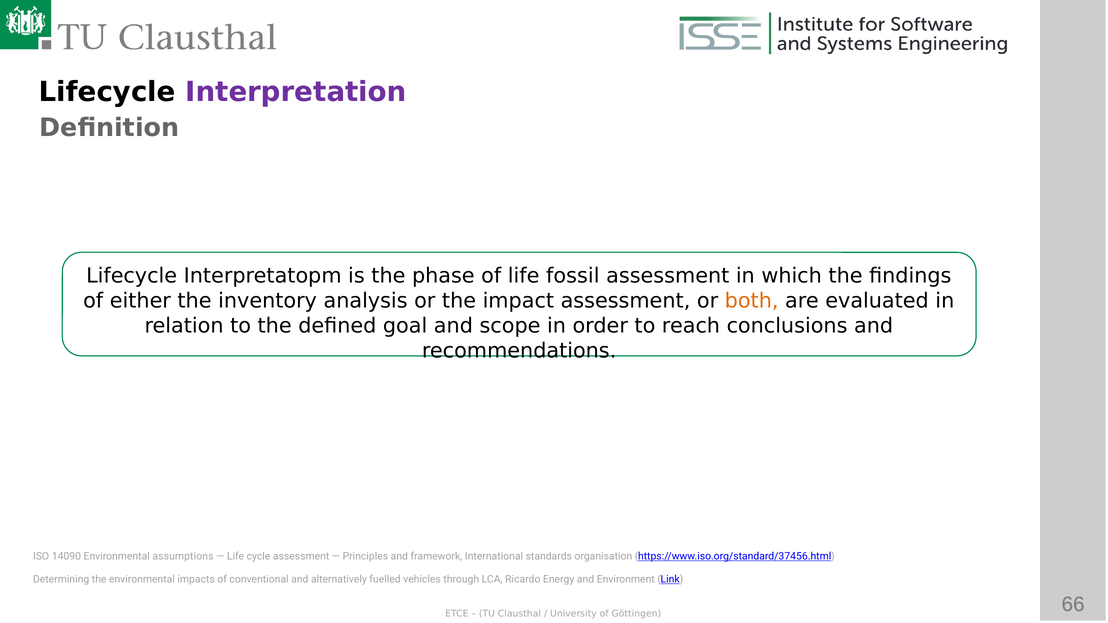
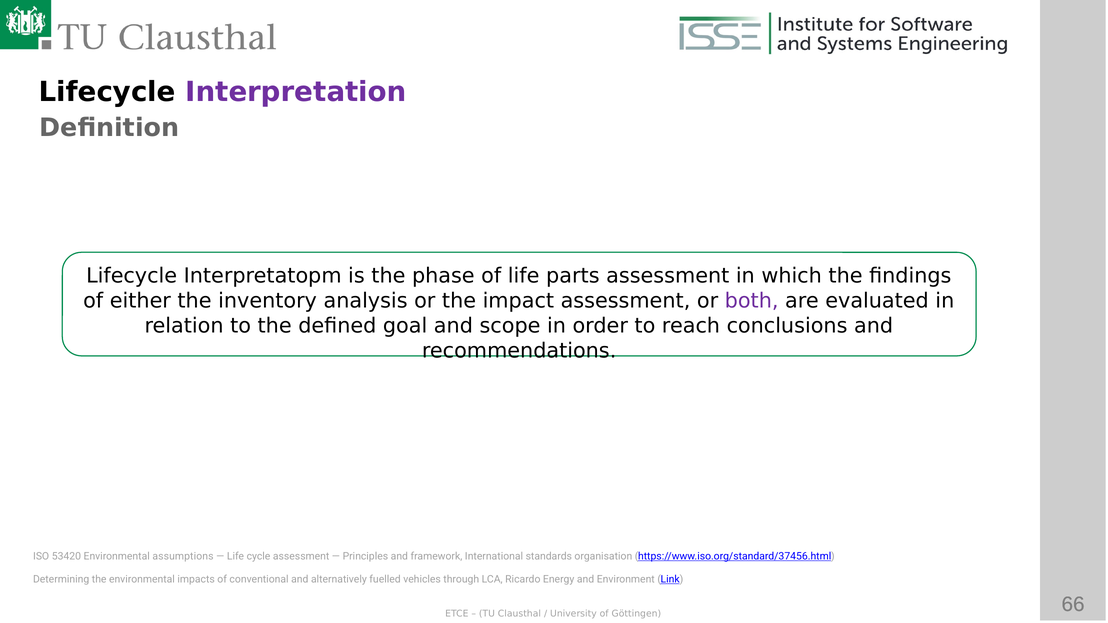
fossil: fossil -> parts
both colour: orange -> purple
14090: 14090 -> 53420
